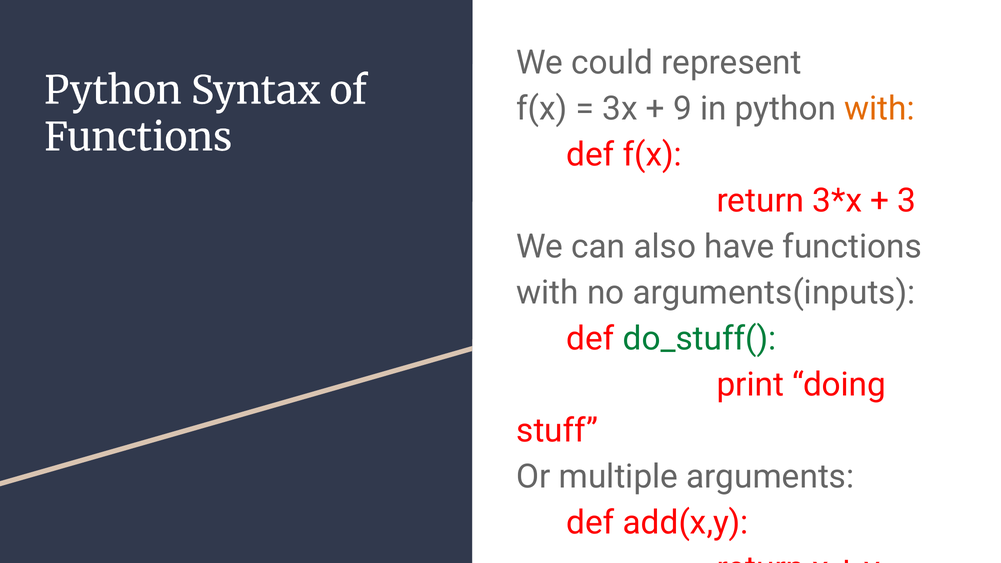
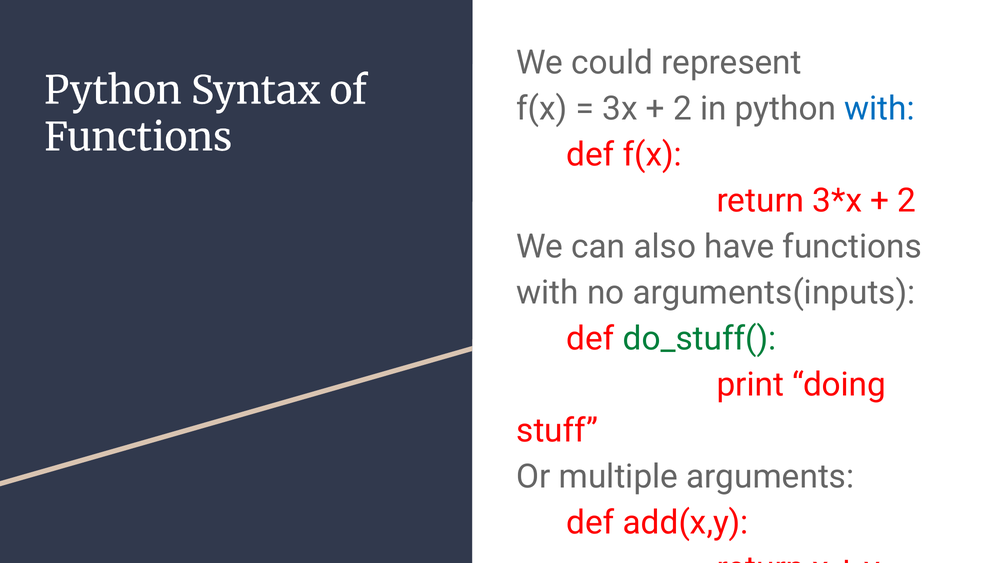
9 at (682, 109): 9 -> 2
with at (879, 109) colour: orange -> blue
3 at (907, 201): 3 -> 2
